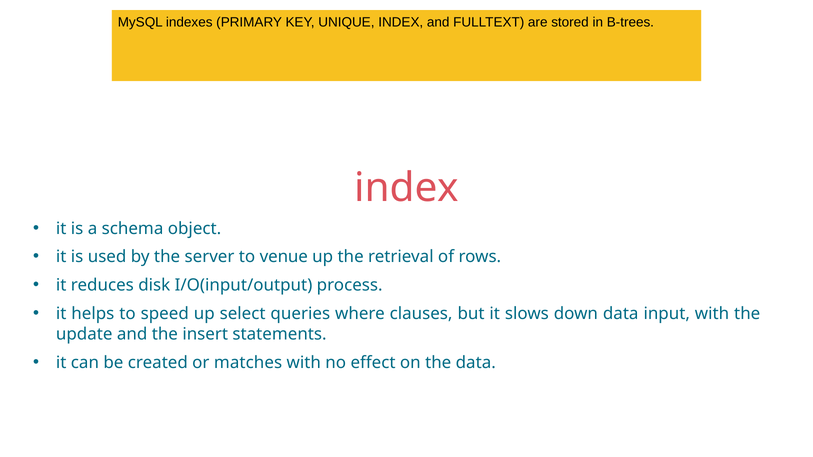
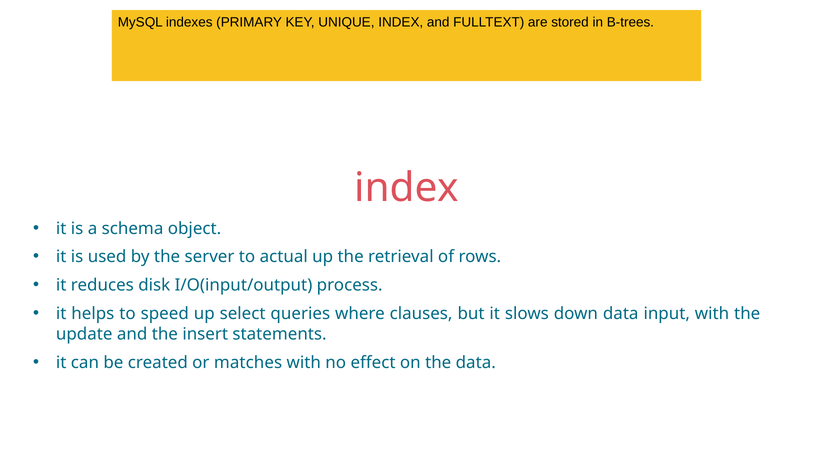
venue: venue -> actual
